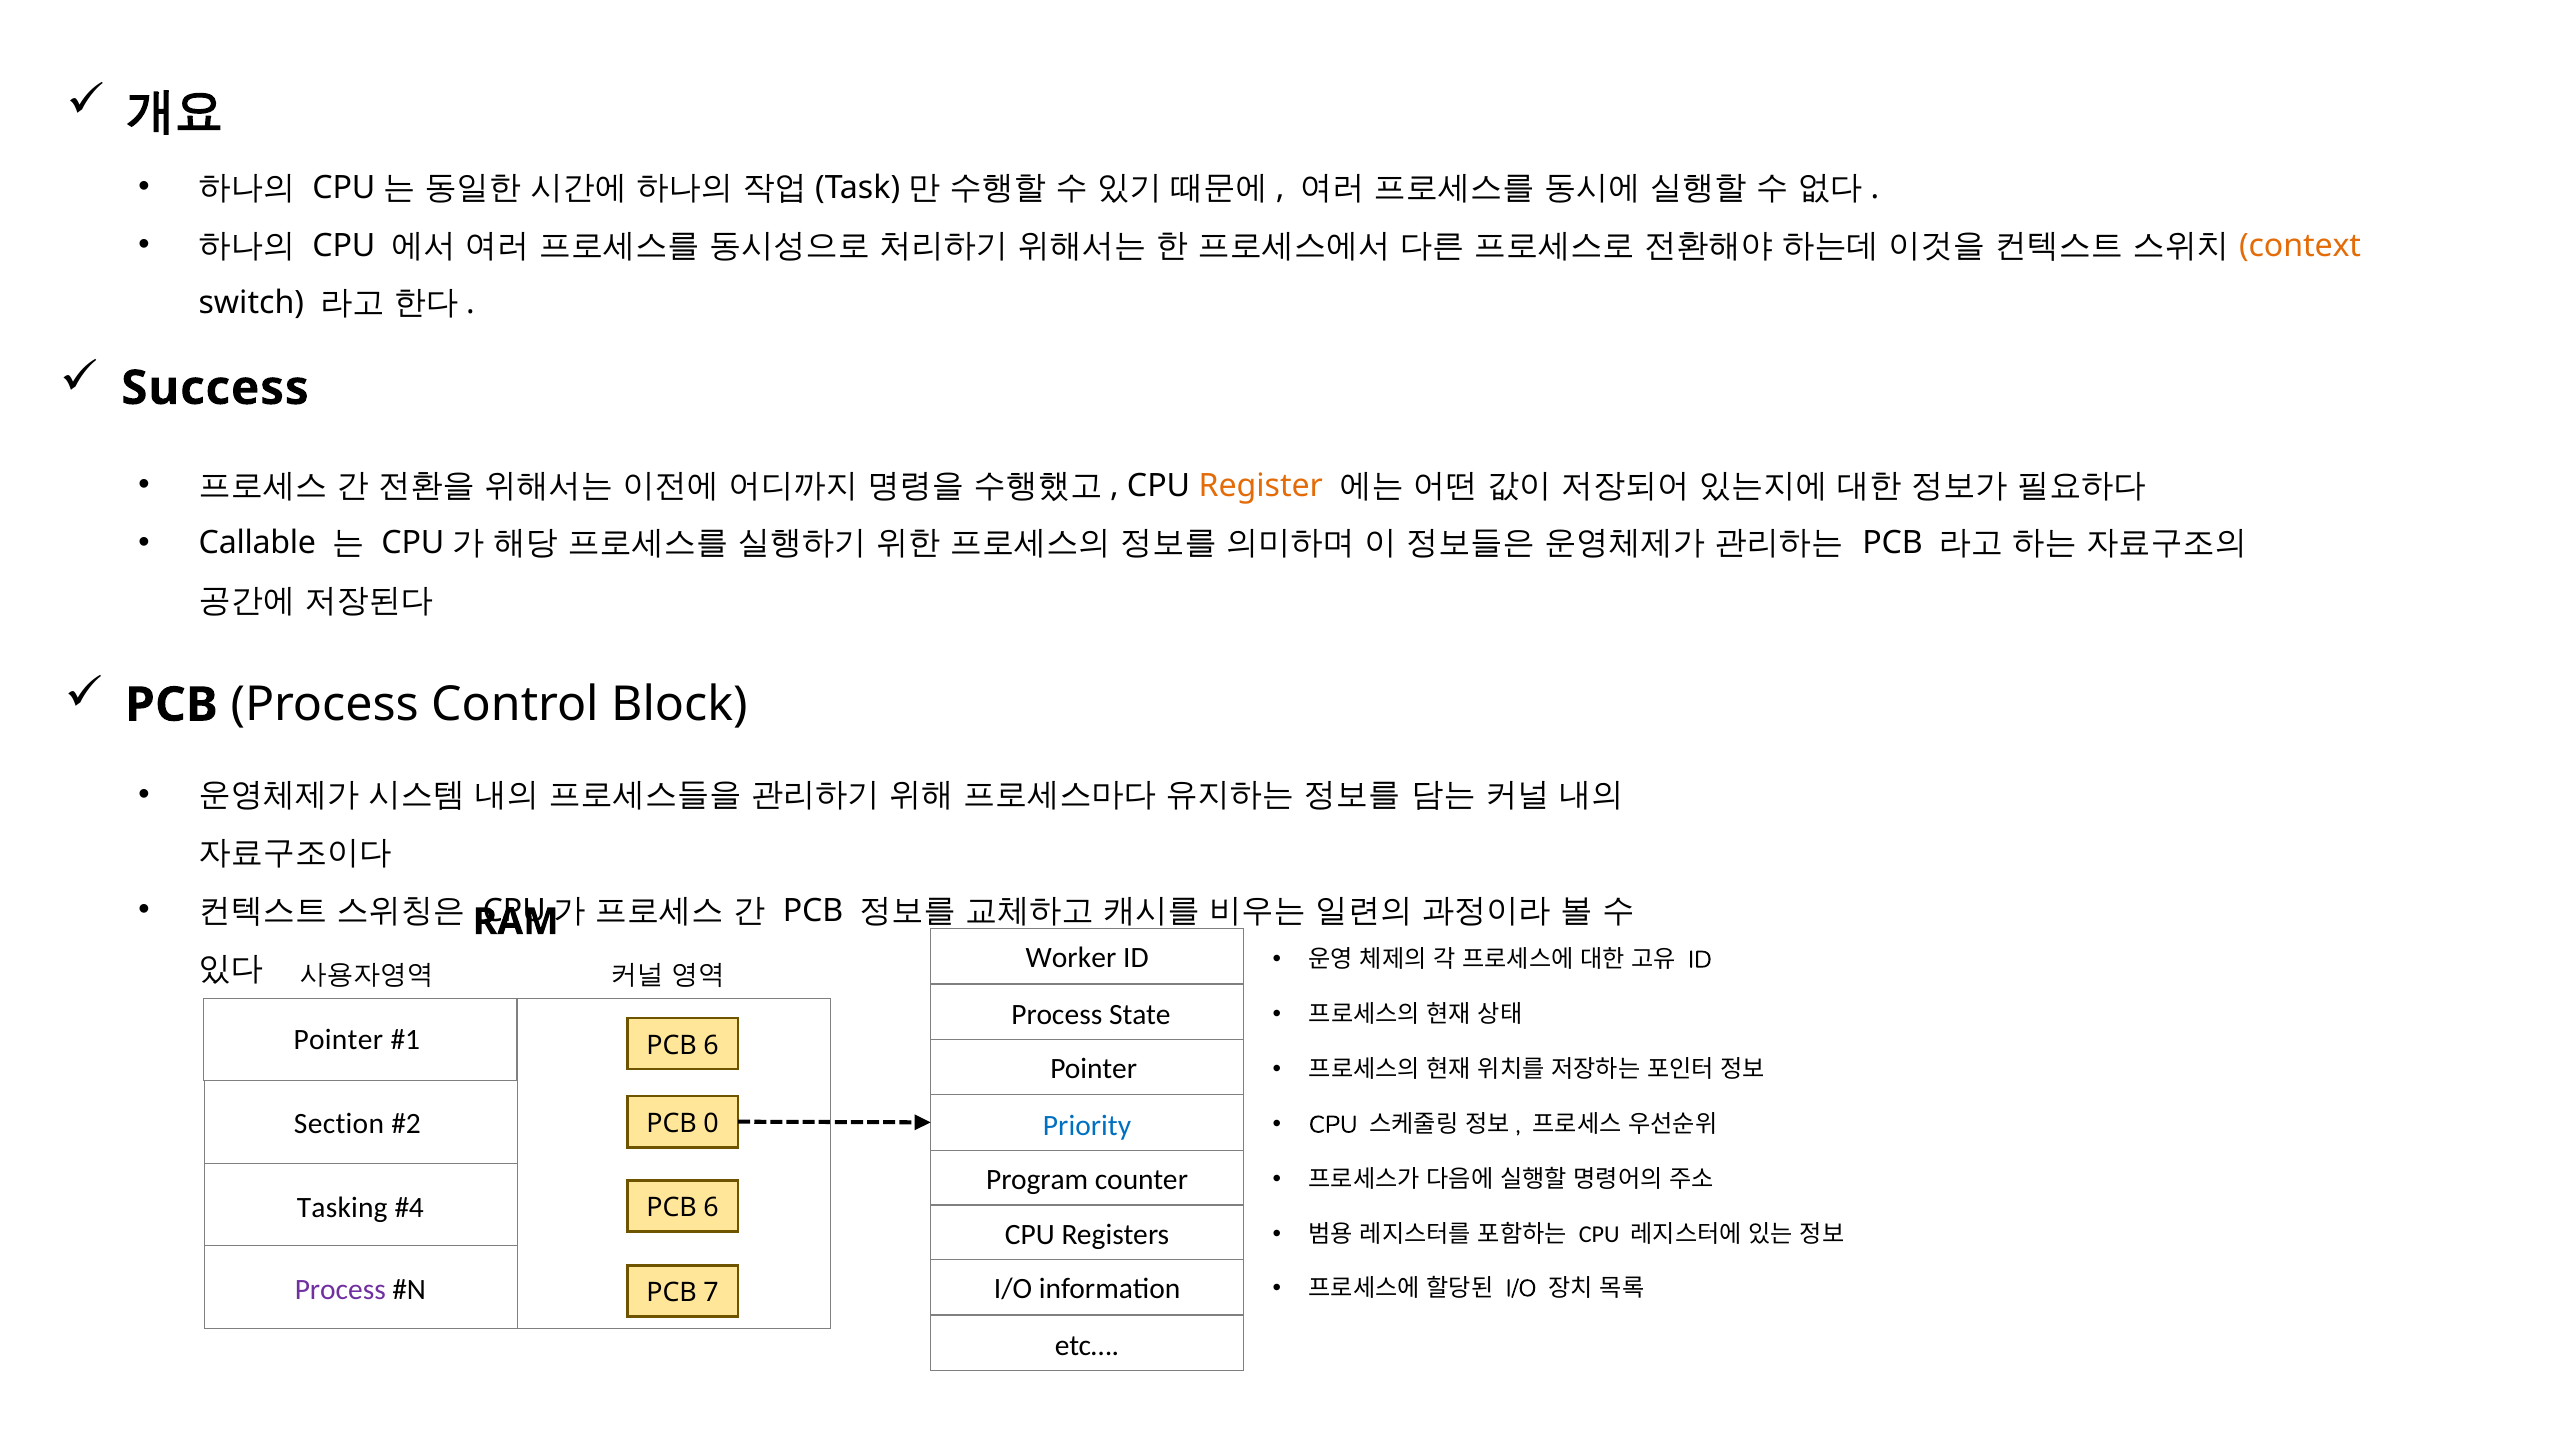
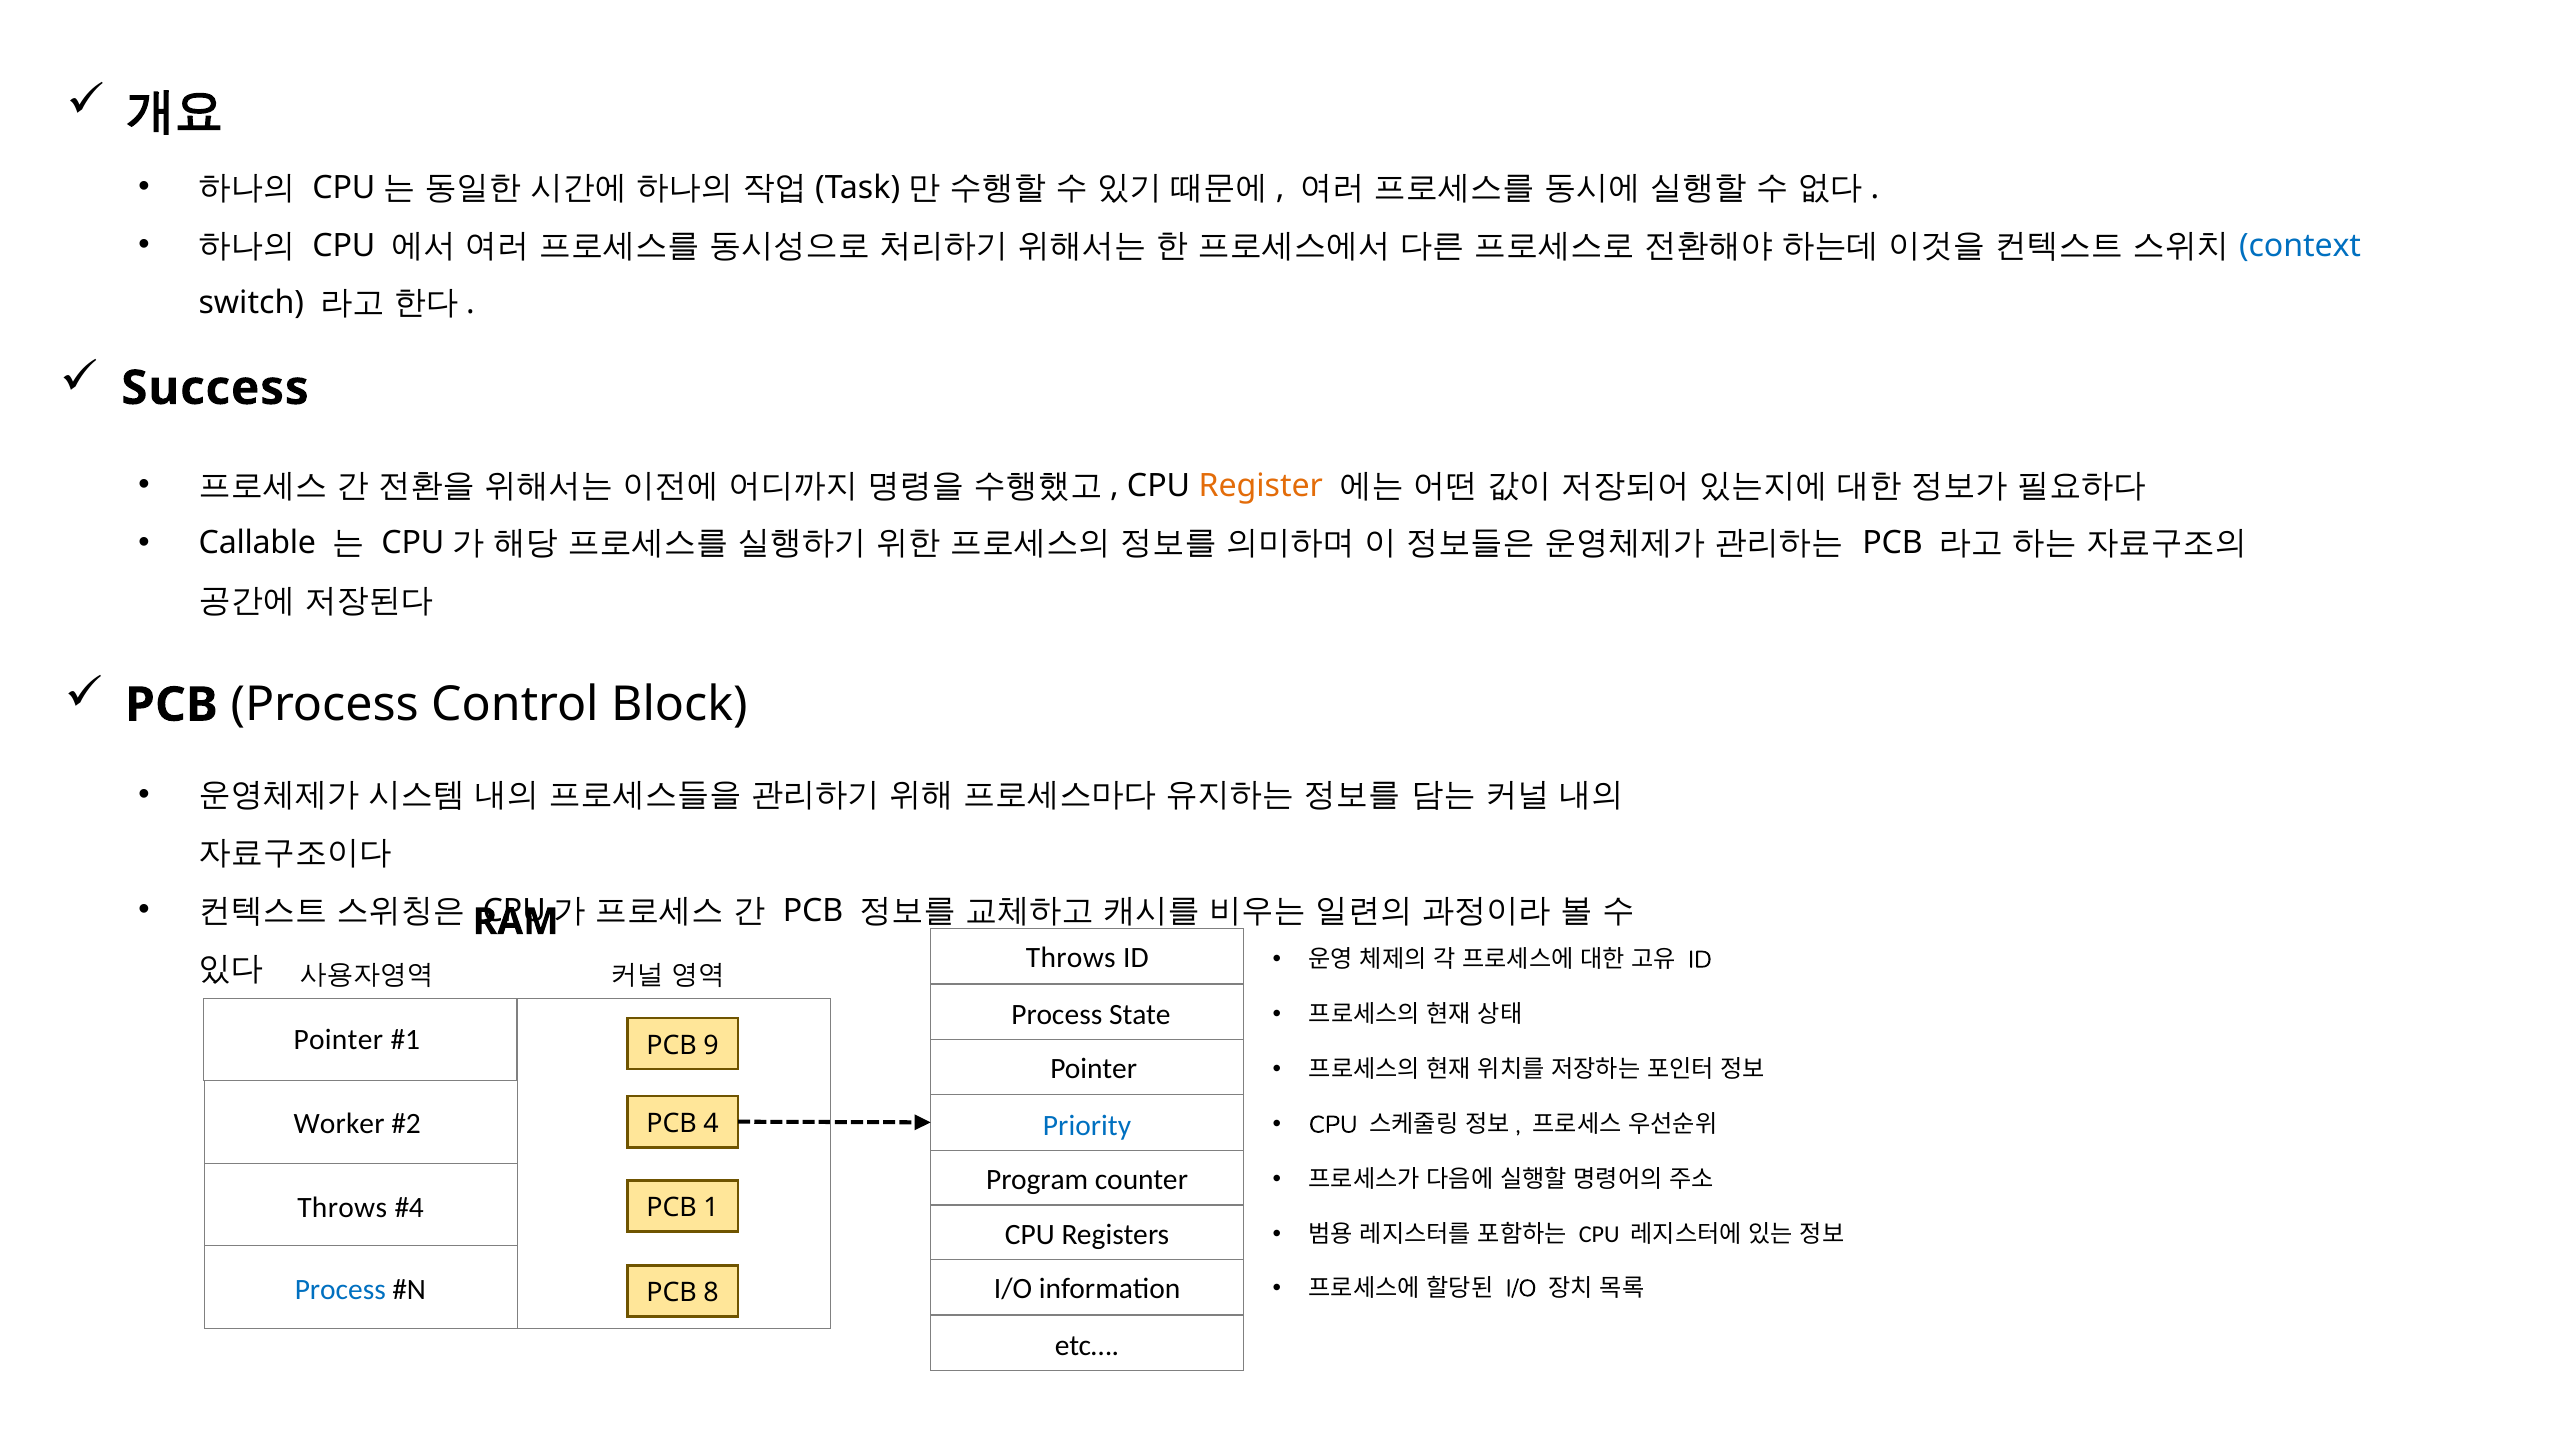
context colour: orange -> blue
Worker at (1071, 958): Worker -> Throws
6 at (711, 1045): 6 -> 9
Section: Section -> Worker
0: 0 -> 4
Tasking at (342, 1208): Tasking -> Throws
6 at (711, 1208): 6 -> 1
Process at (340, 1289) colour: purple -> blue
7: 7 -> 8
